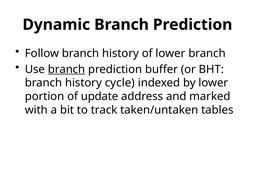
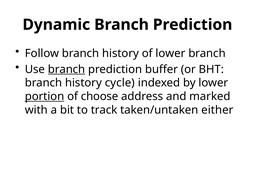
portion underline: none -> present
update: update -> choose
tables: tables -> either
